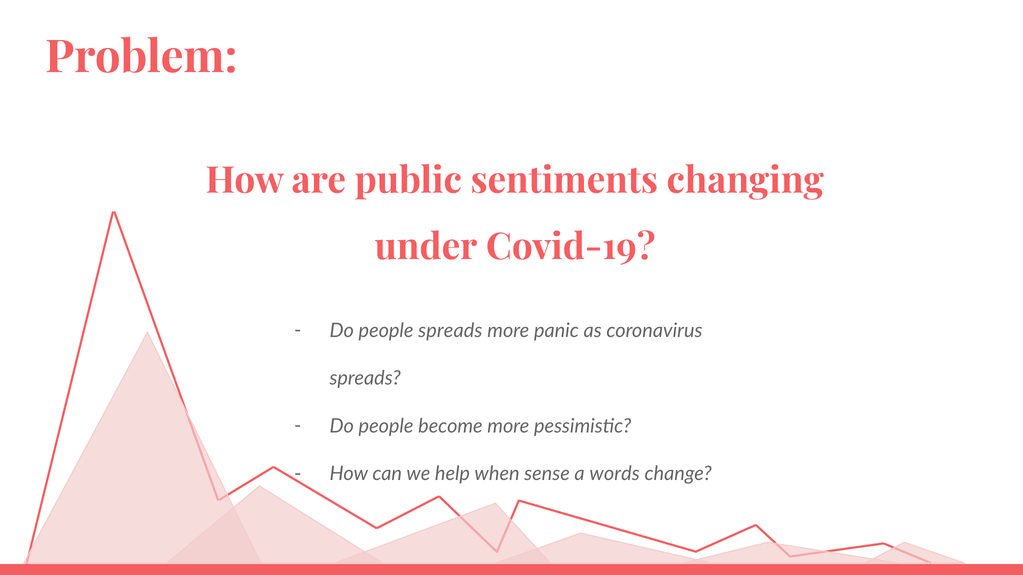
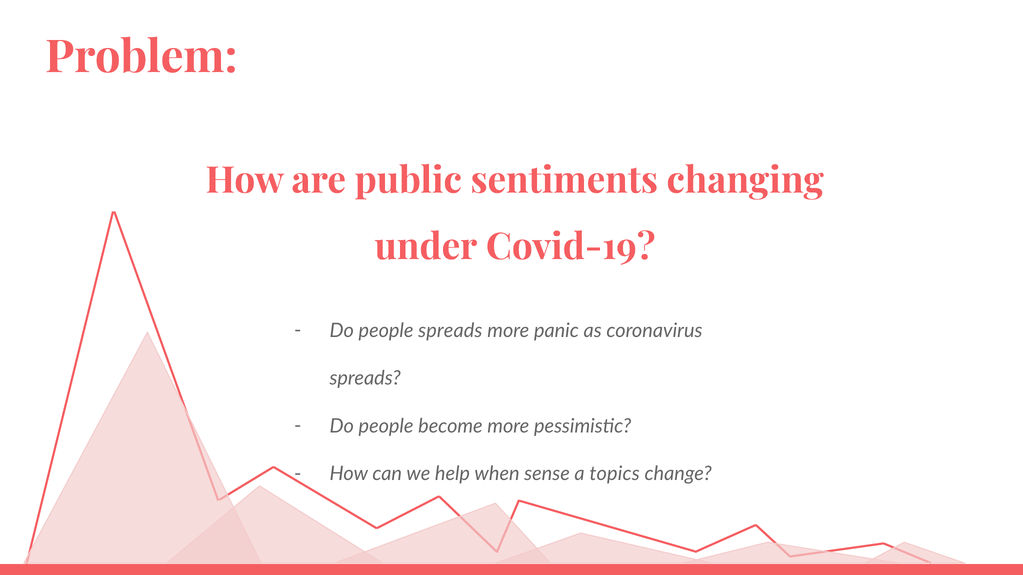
words: words -> topics
